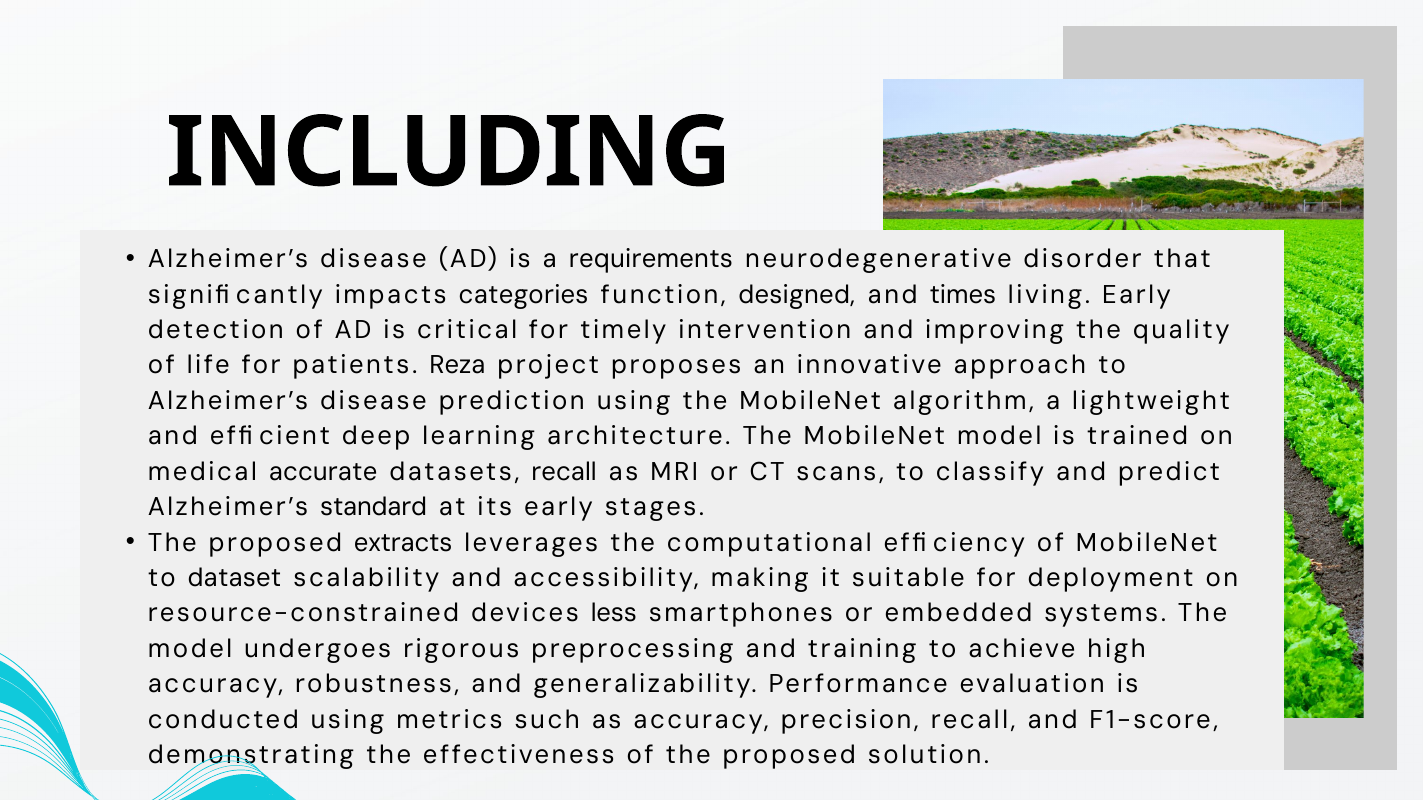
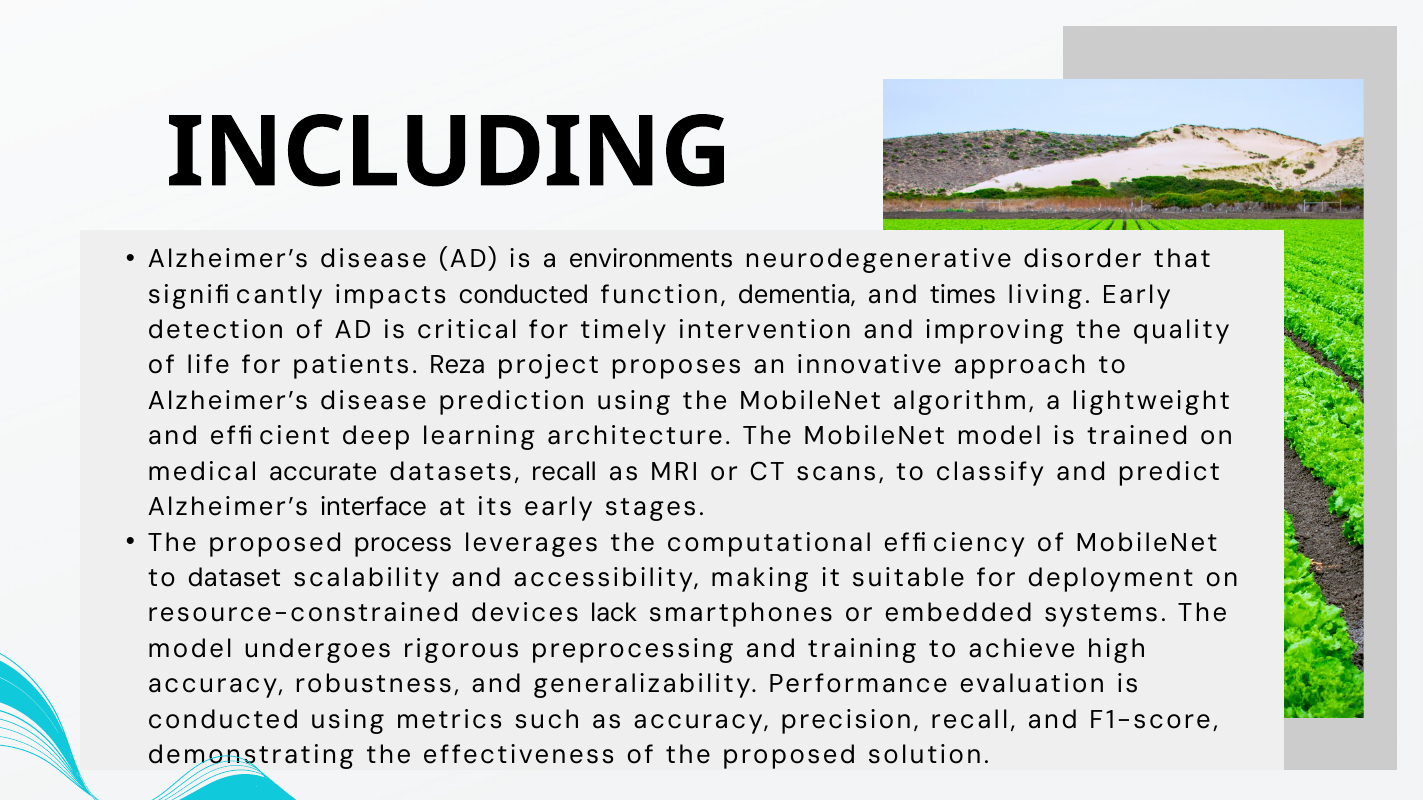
requirements: requirements -> environments
impacts categories: categories -> conducted
designed: designed -> dementia
standard: standard -> interface
extracts: extracts -> process
less: less -> lack
